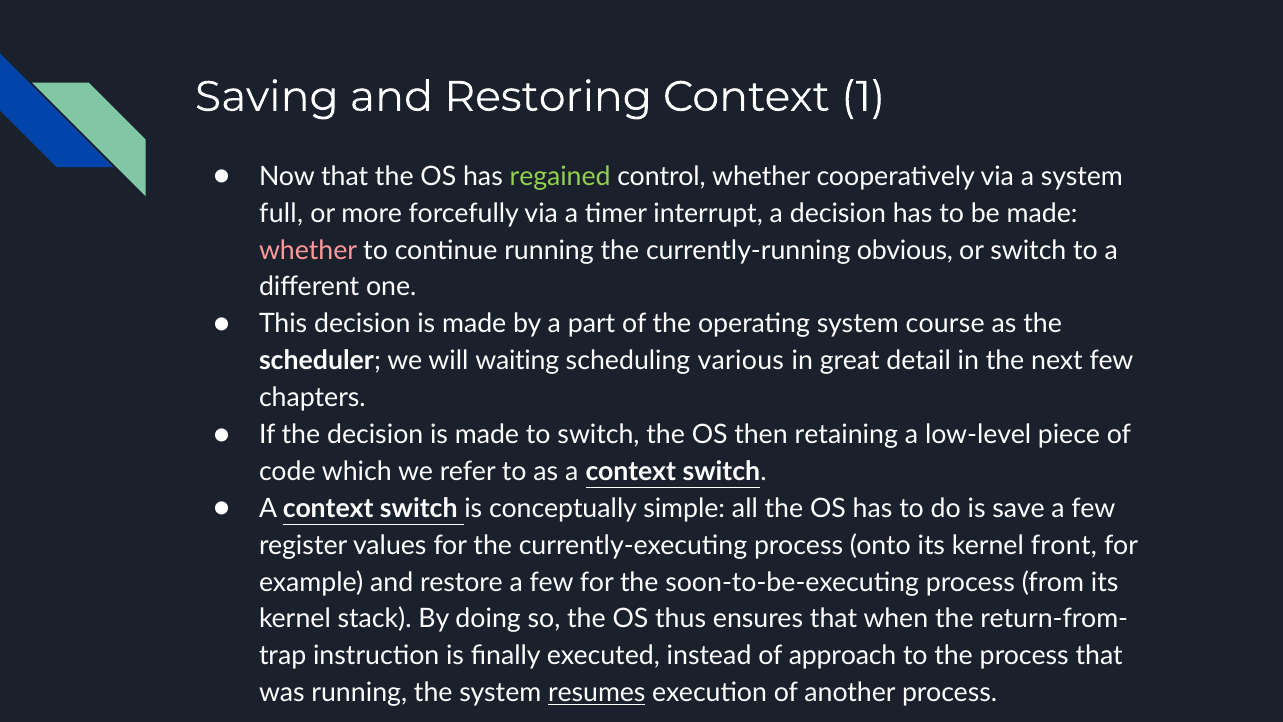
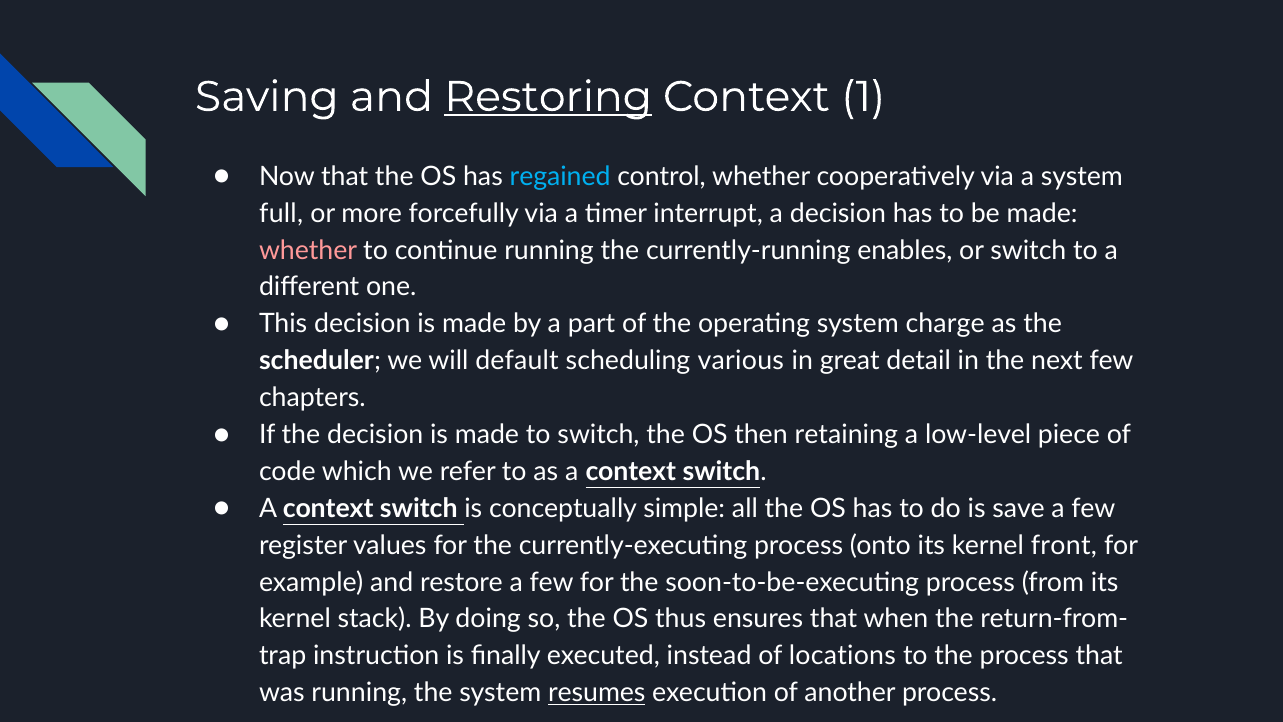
Restoring underline: none -> present
regained colour: light green -> light blue
obvious: obvious -> enables
course: course -> charge
waiting: waiting -> default
approach: approach -> locations
